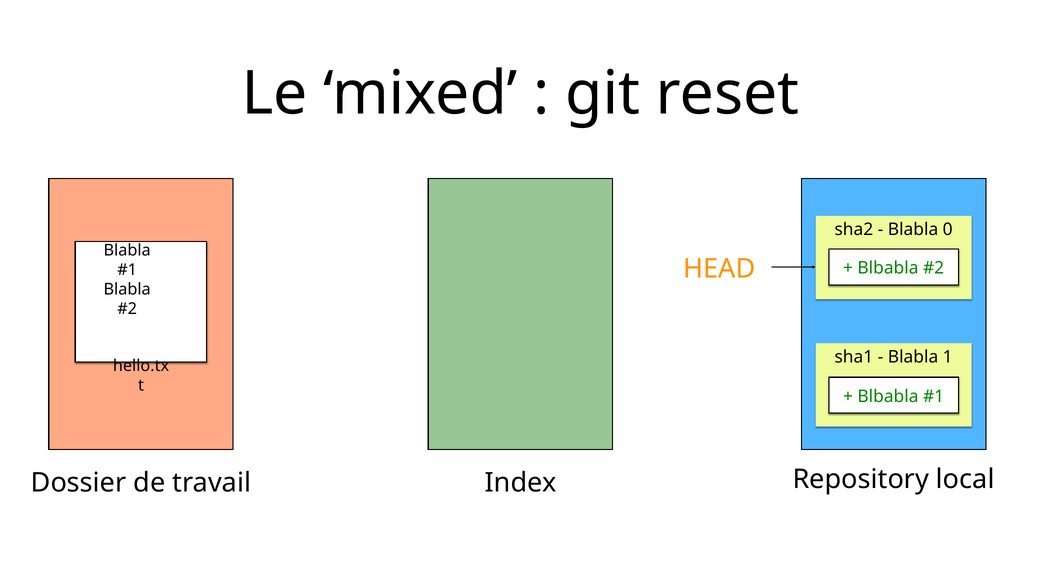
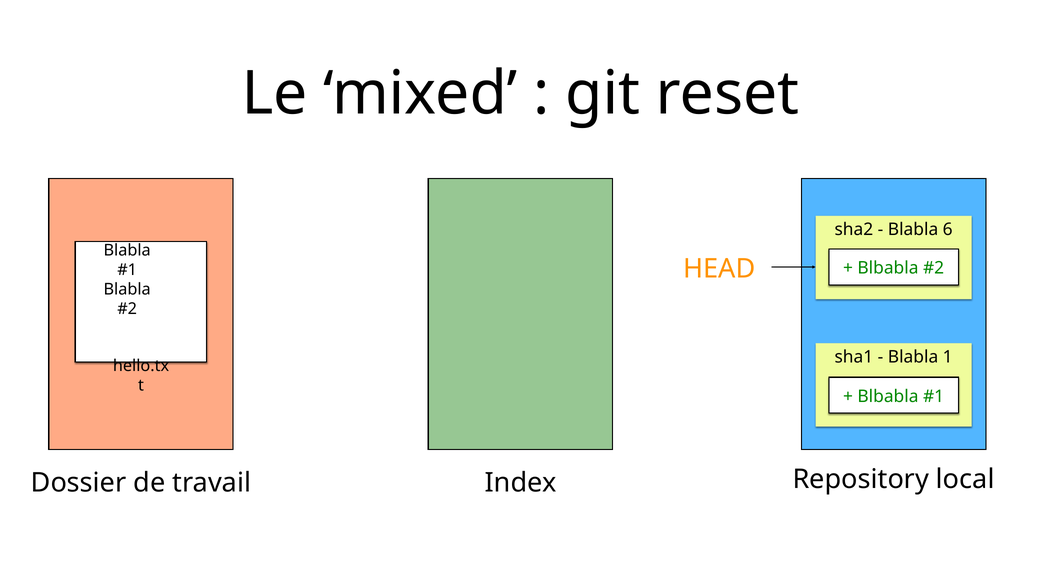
0: 0 -> 6
